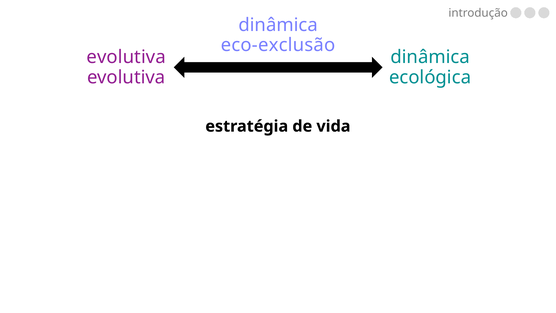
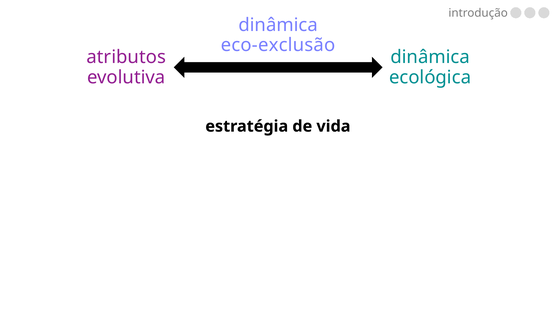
evolutiva at (126, 57): evolutiva -> atributos
